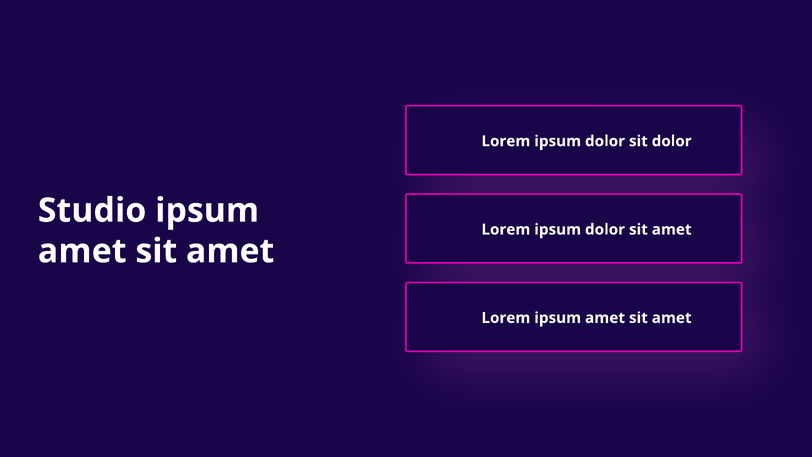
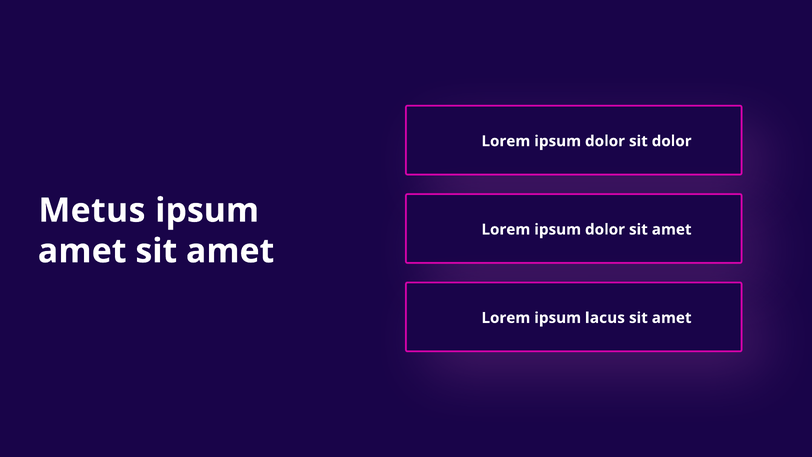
Studio: Studio -> Metus
Lorem ipsum amet: amet -> lacus
